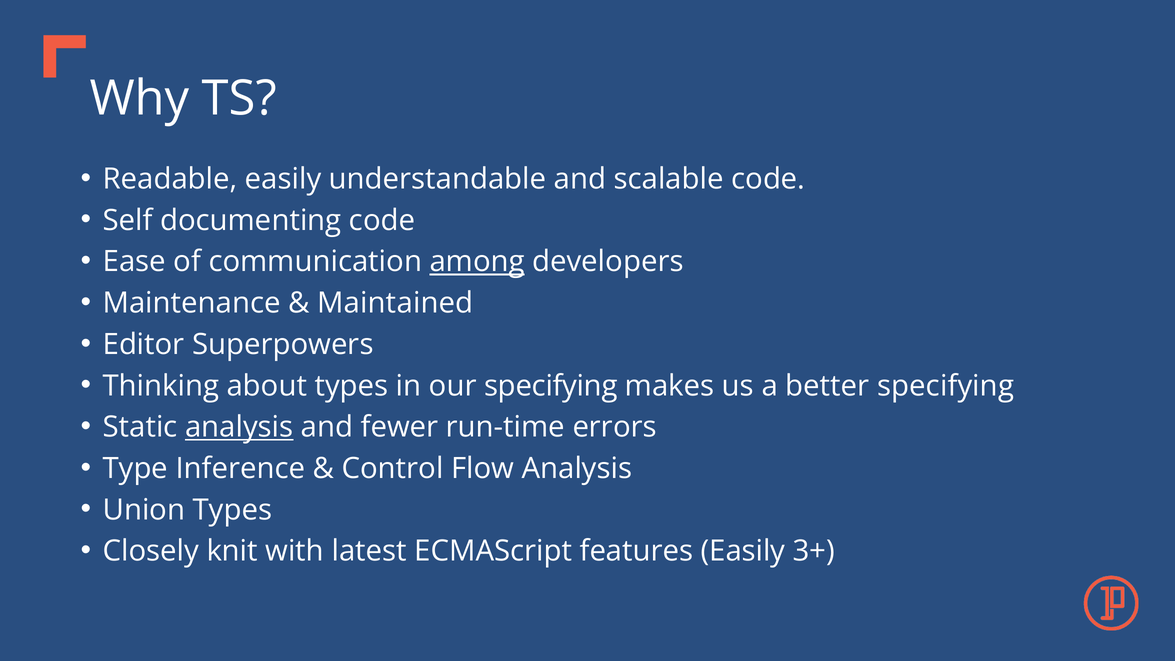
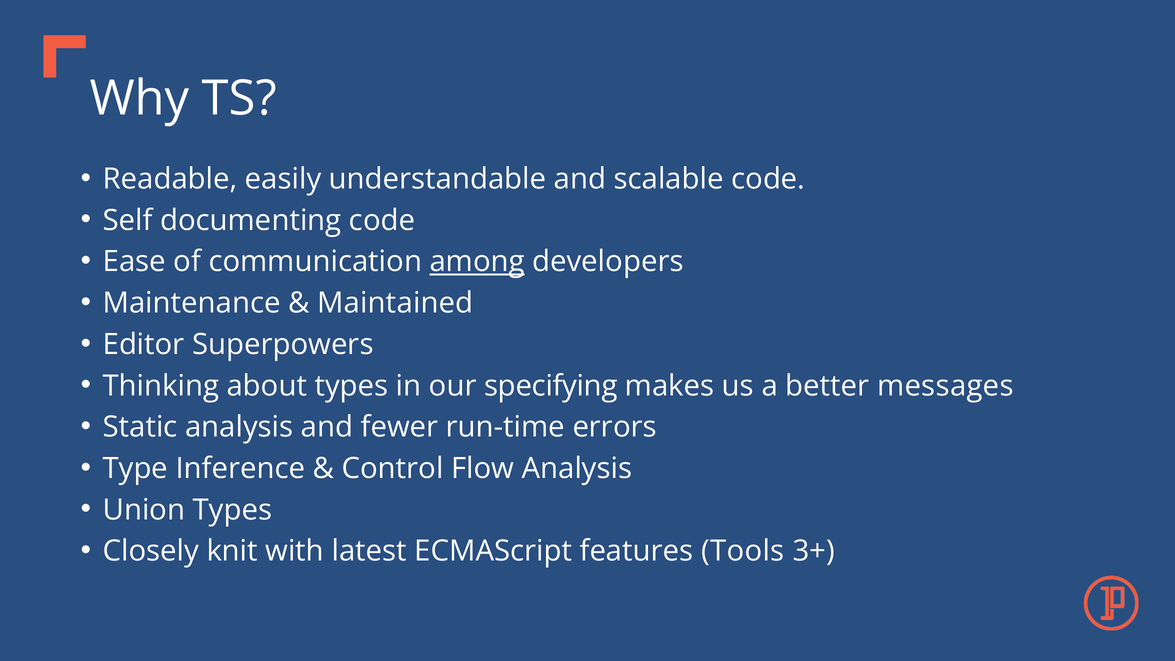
better specifying: specifying -> messages
analysis at (239, 427) underline: present -> none
features Easily: Easily -> Tools
